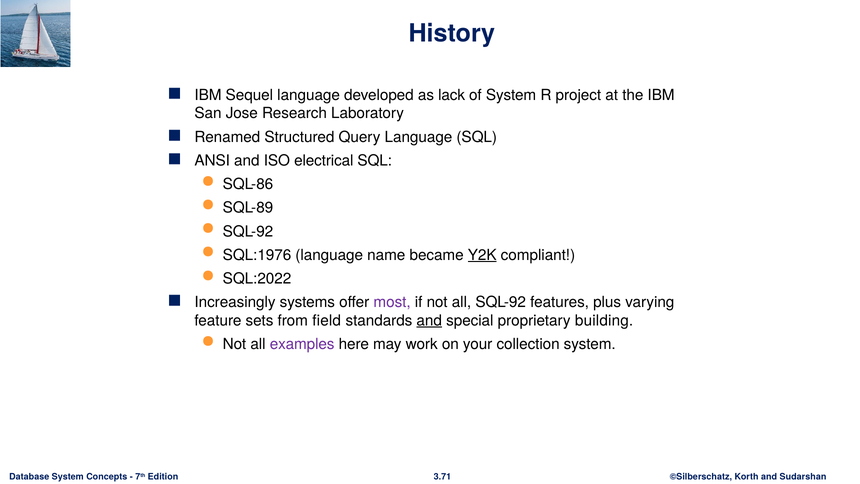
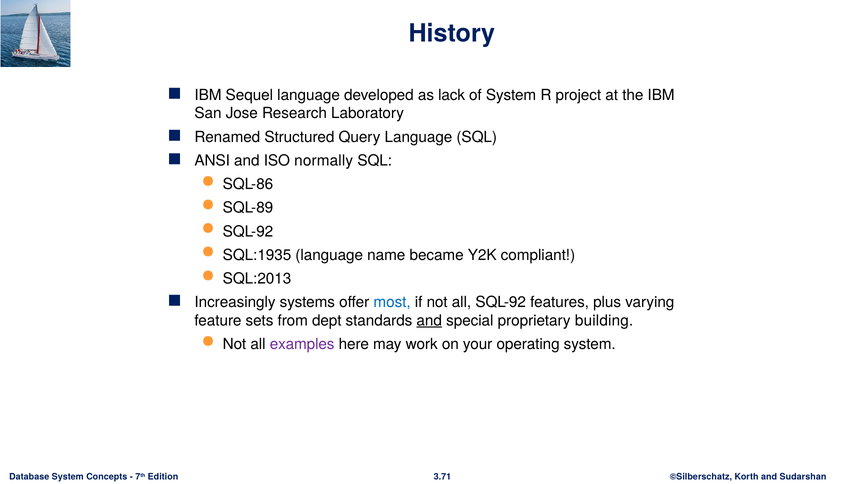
electrical: electrical -> normally
SQL:1976: SQL:1976 -> SQL:1935
Y2K underline: present -> none
SQL:2022: SQL:2022 -> SQL:2013
most colour: purple -> blue
field: field -> dept
collection: collection -> operating
